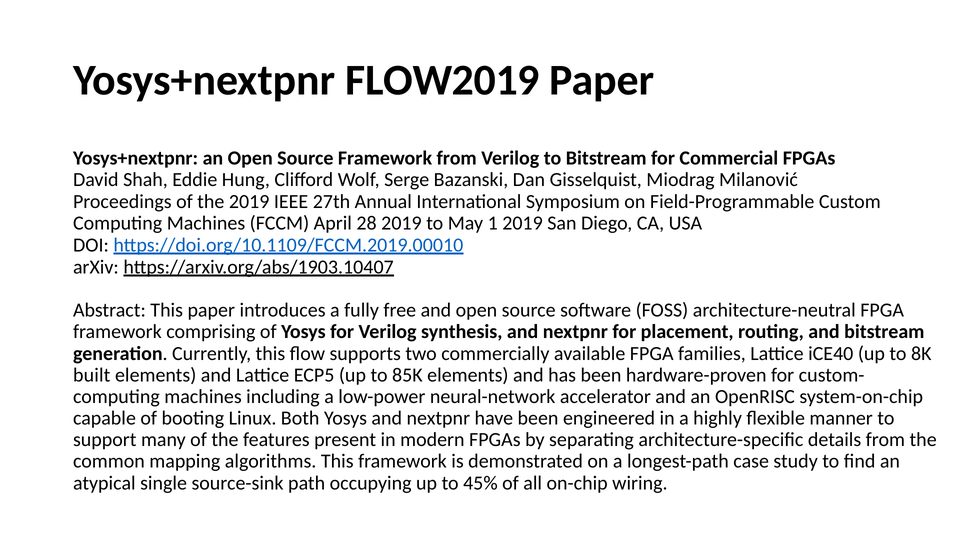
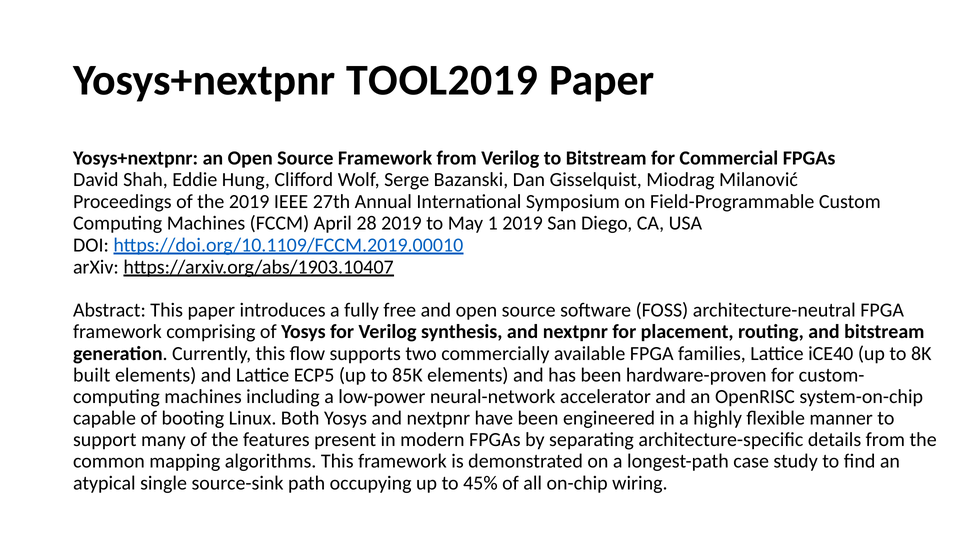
FLOW2019: FLOW2019 -> TOOL2019
